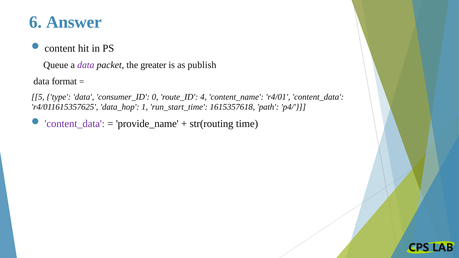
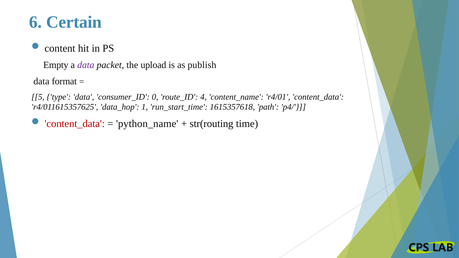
Answer: Answer -> Certain
Queue: Queue -> Empty
greater: greater -> upload
content_data at (75, 124) colour: purple -> red
provide_name: provide_name -> python_name
